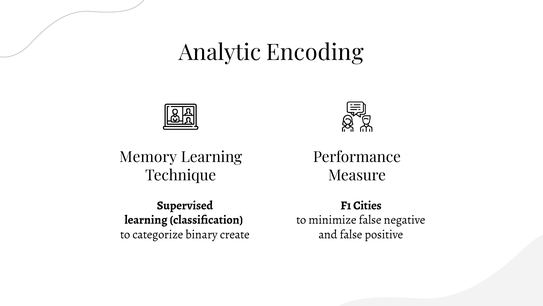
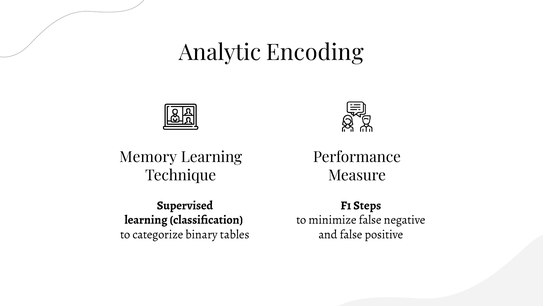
Cities: Cities -> Steps
create: create -> tables
